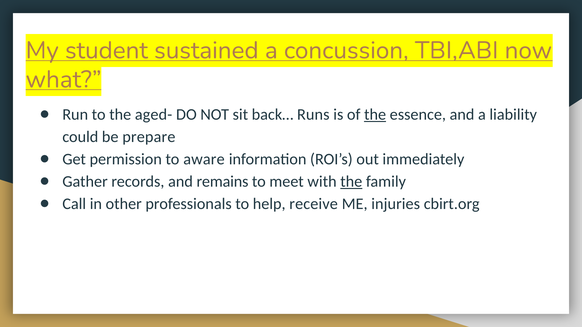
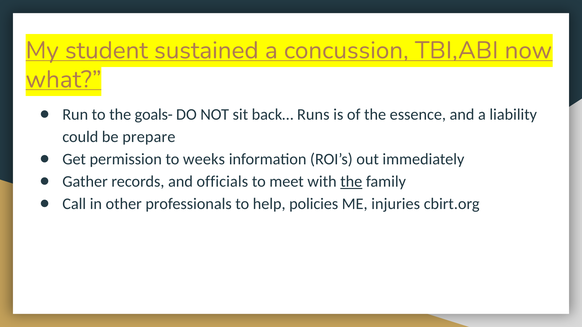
aged-: aged- -> goals-
the at (375, 115) underline: present -> none
aware: aware -> weeks
remains: remains -> officials
receive: receive -> policies
